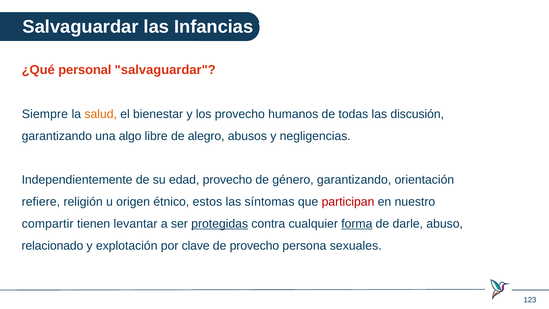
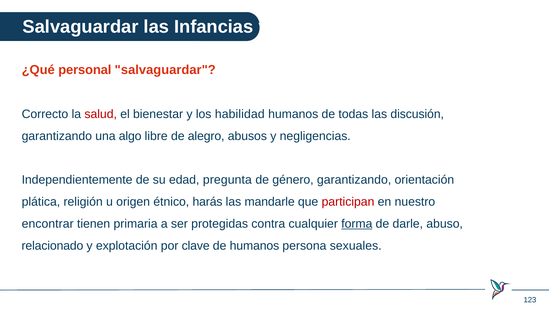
Siempre: Siempre -> Correcto
salud colour: orange -> red
los provecho: provecho -> habilidad
edad provecho: provecho -> pregunta
refiere: refiere -> plática
estos: estos -> harás
síntomas: síntomas -> mandarle
compartir: compartir -> encontrar
levantar: levantar -> primaria
protegidas underline: present -> none
de provecho: provecho -> humanos
